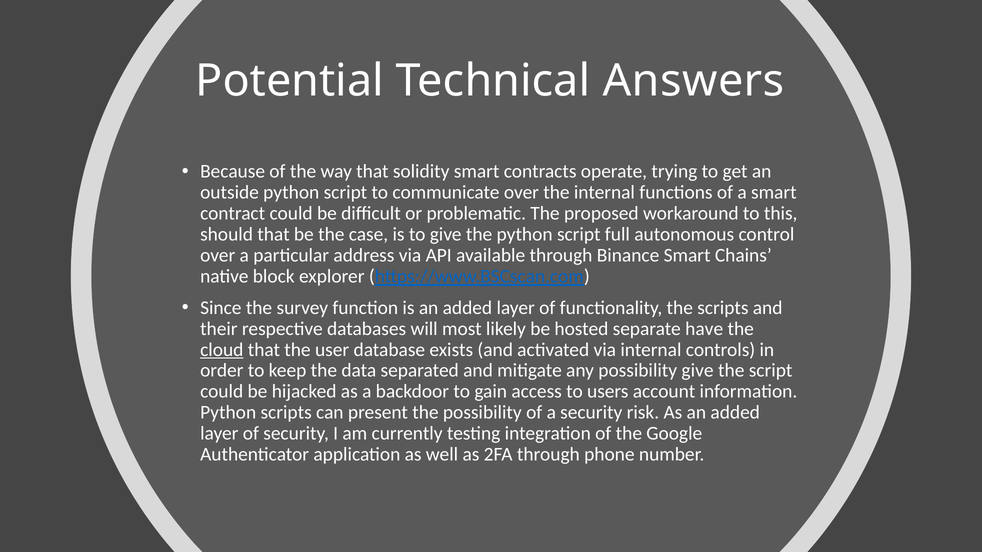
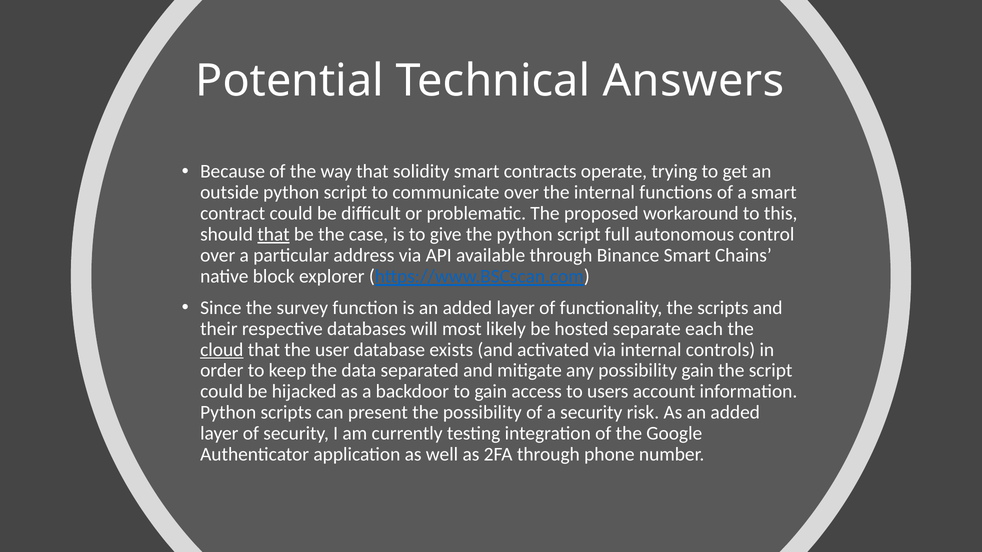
that at (273, 235) underline: none -> present
have: have -> each
possibility give: give -> gain
